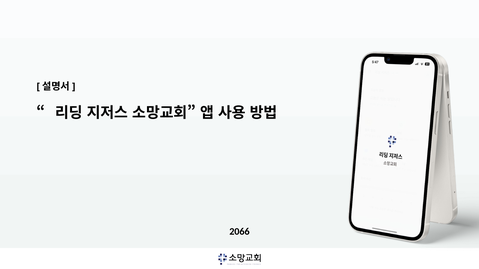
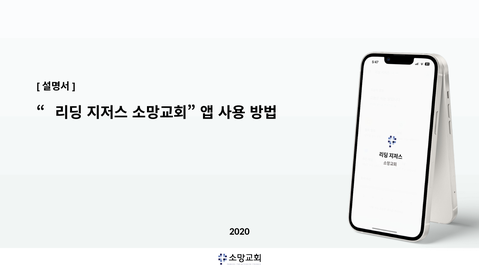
2066: 2066 -> 2020
